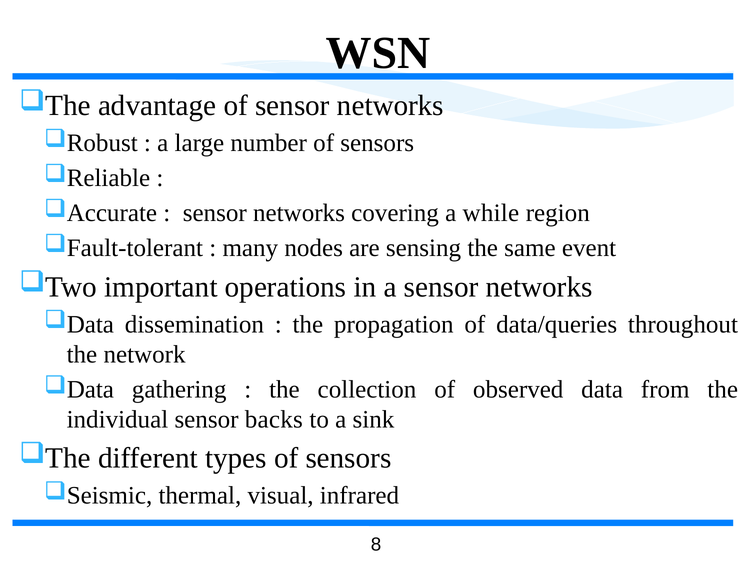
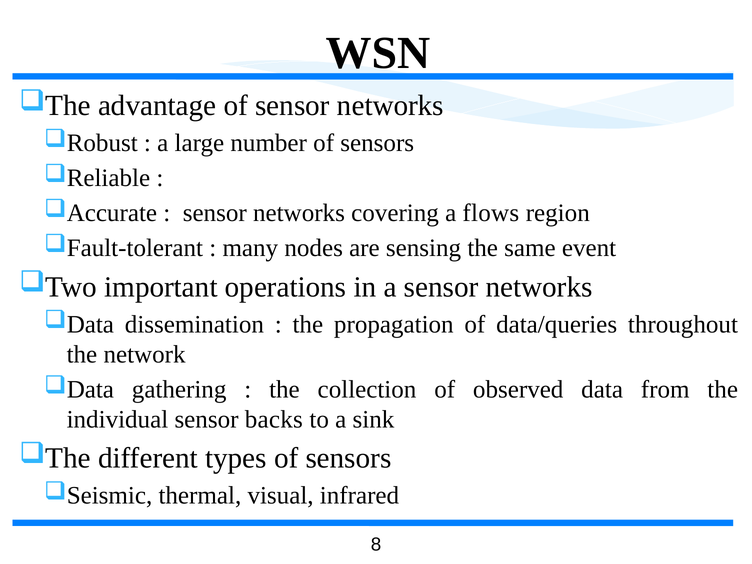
while: while -> flows
